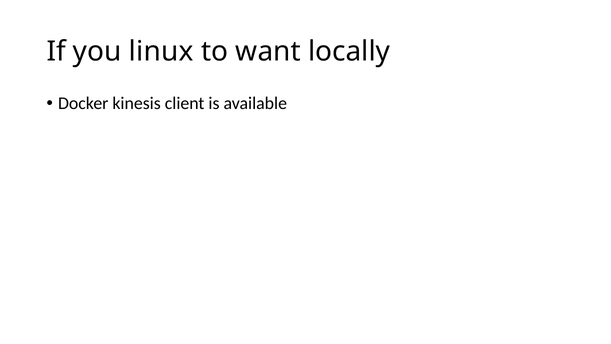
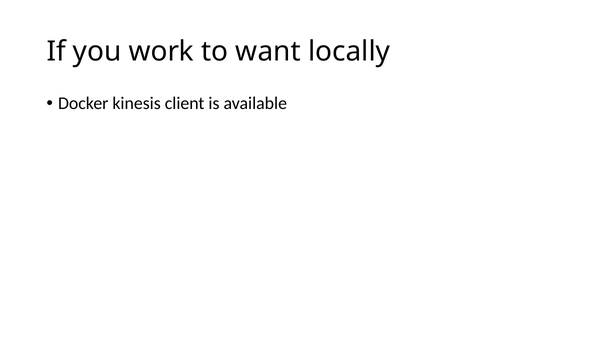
linux: linux -> work
